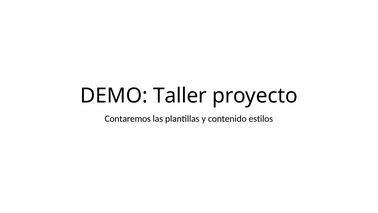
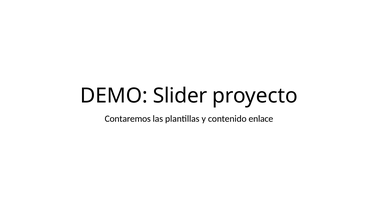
Taller: Taller -> Slider
estilos: estilos -> enlace
